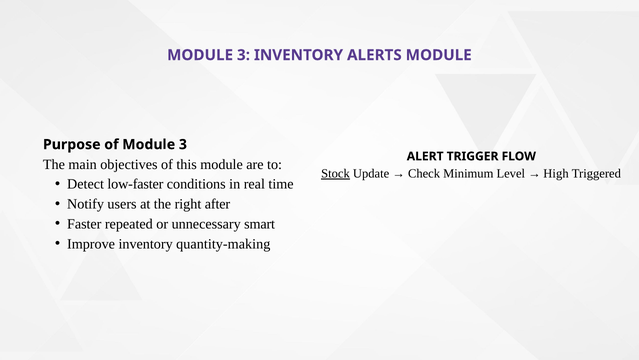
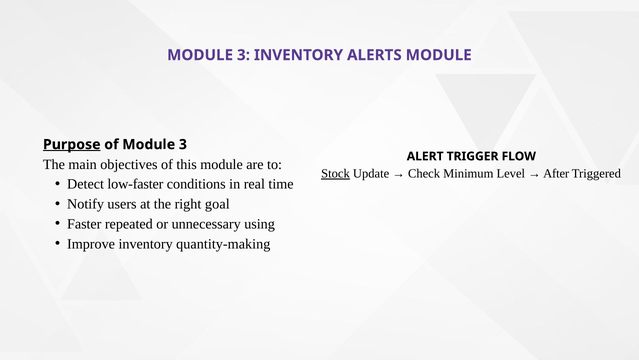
Purpose underline: none -> present
High: High -> After
after: after -> goal
smart: smart -> using
